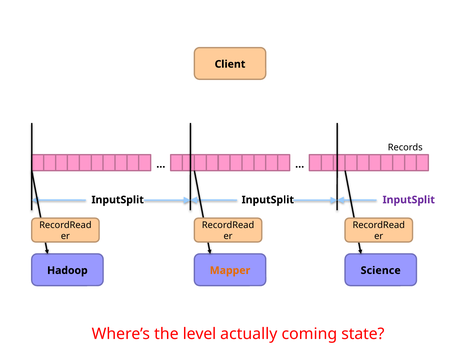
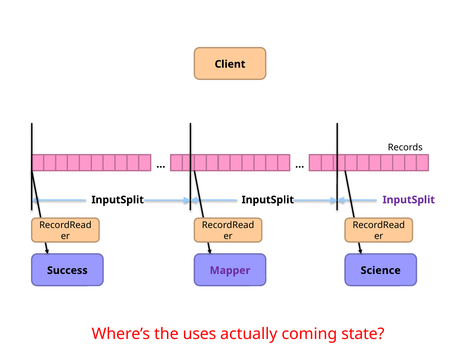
Hadoop: Hadoop -> Success
Mapper colour: orange -> purple
level: level -> uses
